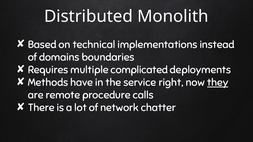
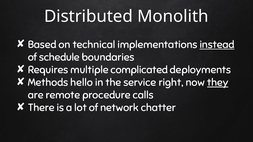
instead underline: none -> present
domains: domains -> schedule
have: have -> hello
